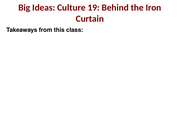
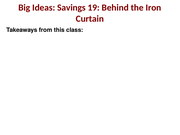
Culture: Culture -> Savings
